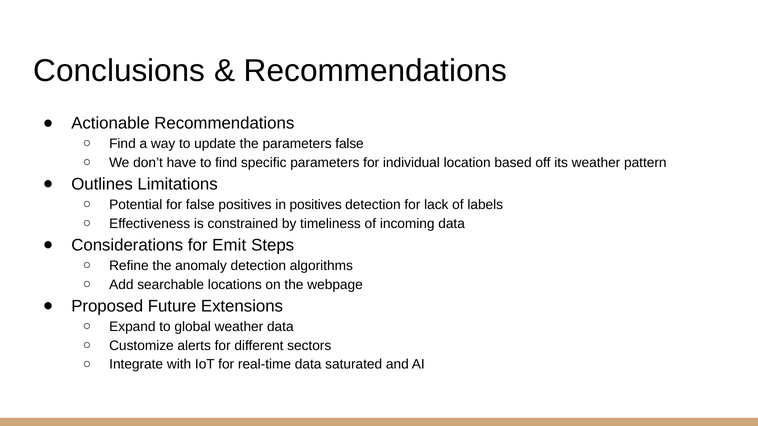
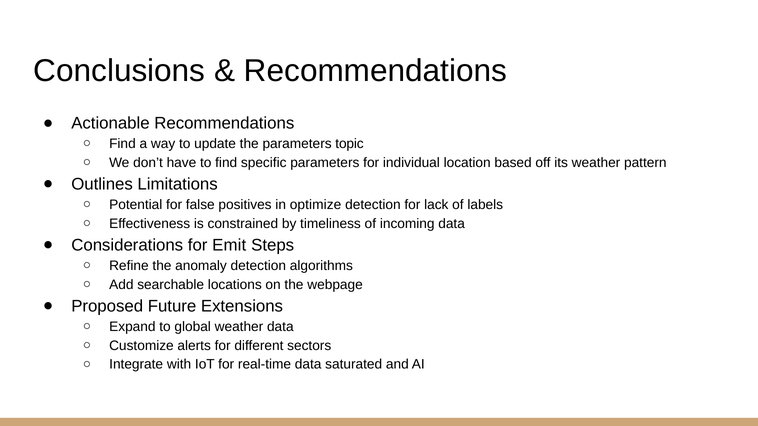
parameters false: false -> topic
in positives: positives -> optimize
